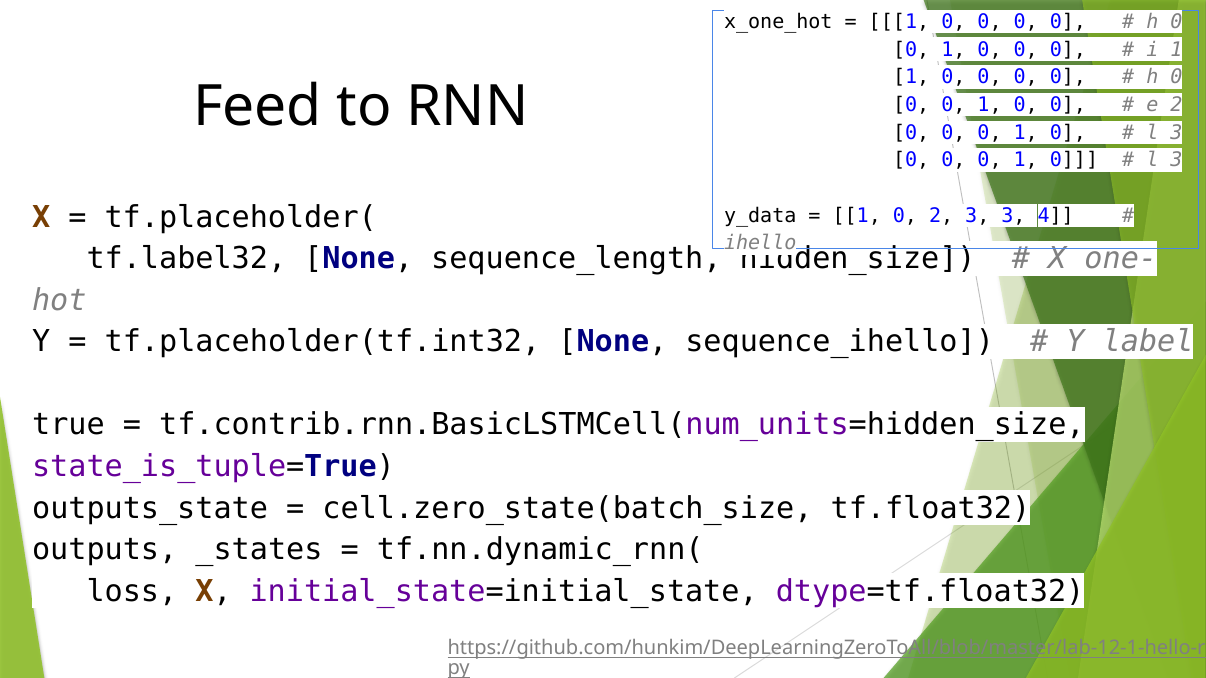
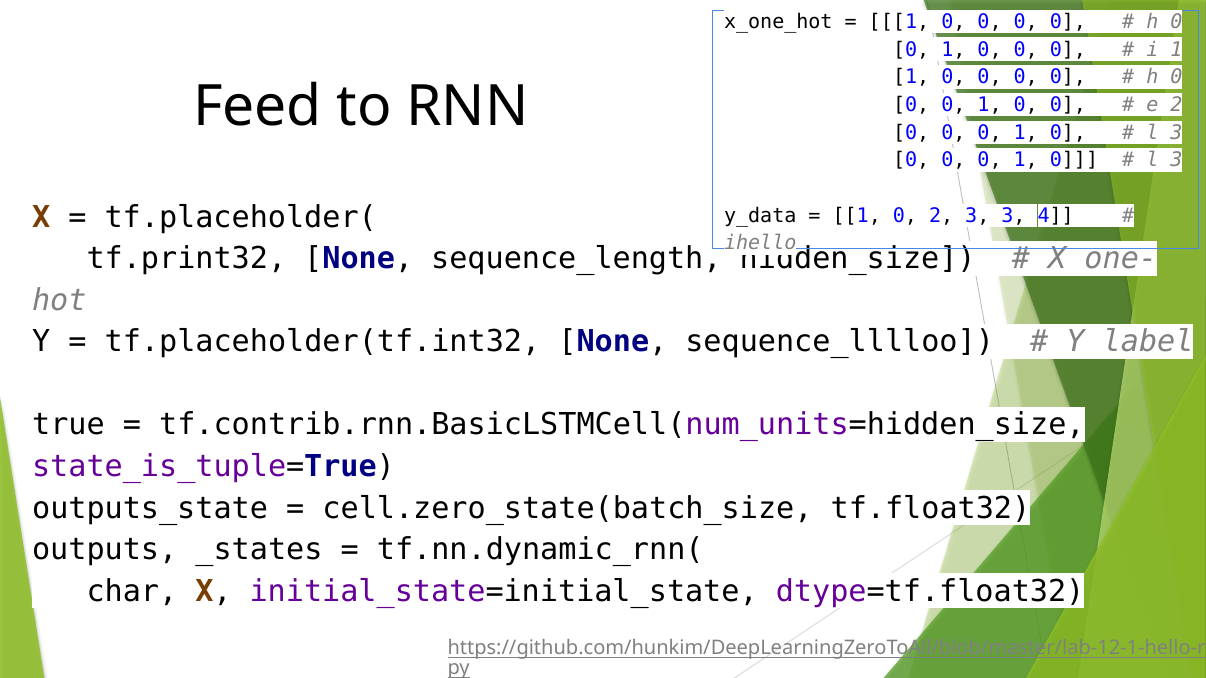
tf.label32: tf.label32 -> tf.print32
sequence_ihello: sequence_ihello -> sequence_lllloo
loss: loss -> char
